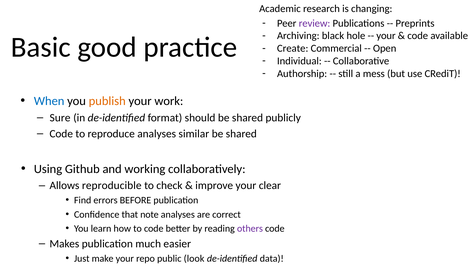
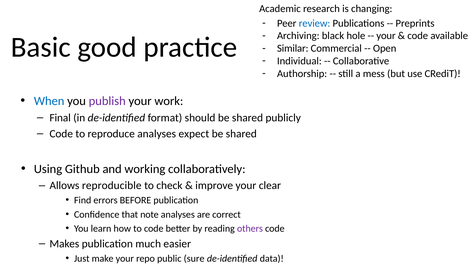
review colour: purple -> blue
Create: Create -> Similar
publish colour: orange -> purple
Sure: Sure -> Final
similar: similar -> expect
look: look -> sure
